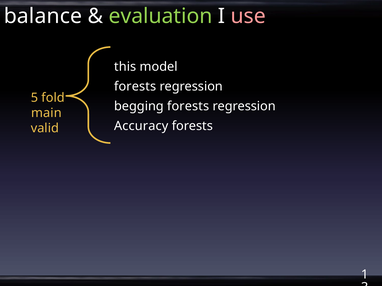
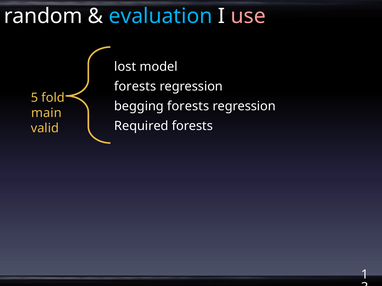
balance: balance -> random
evaluation colour: light green -> light blue
this: this -> lost
Accuracy: Accuracy -> Required
